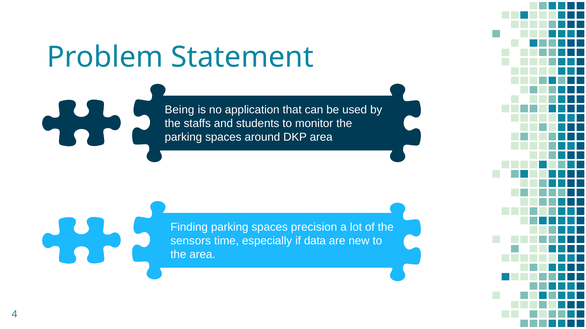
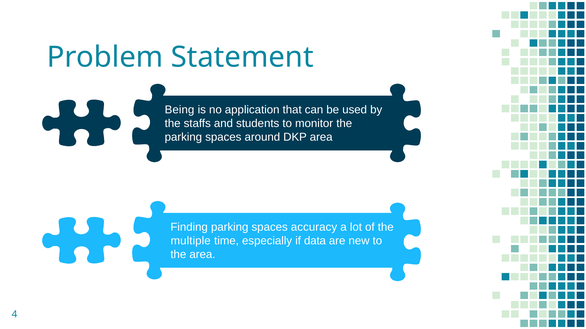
precision: precision -> accuracy
sensors: sensors -> multiple
